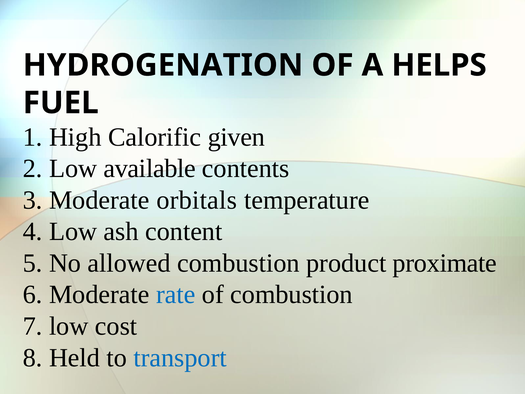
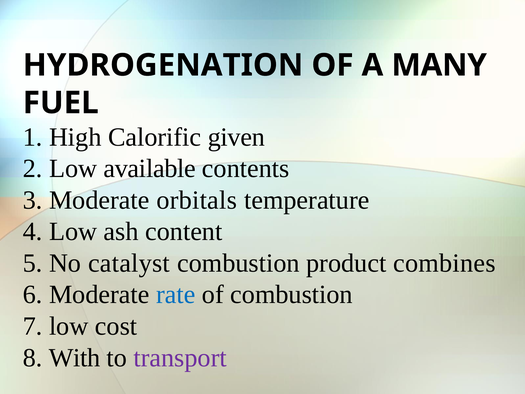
HELPS: HELPS -> MANY
allowed: allowed -> catalyst
proximate: proximate -> combines
Held: Held -> With
transport colour: blue -> purple
